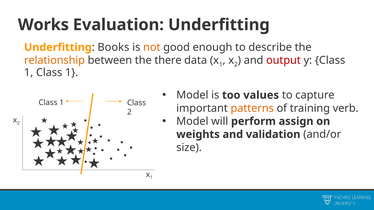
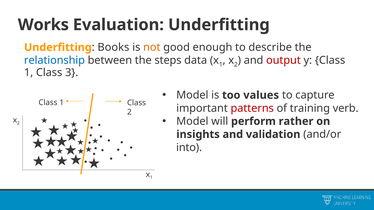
relationship colour: orange -> blue
there: there -> steps
1 Class 1: 1 -> 3
patterns colour: orange -> red
assign: assign -> rather
weights: weights -> insights
size: size -> into
